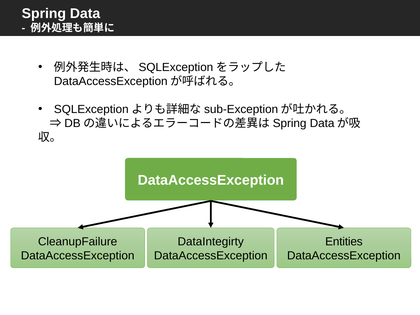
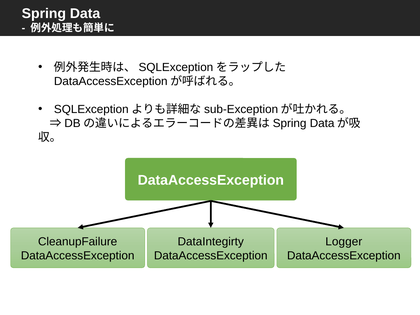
Entities: Entities -> Logger
